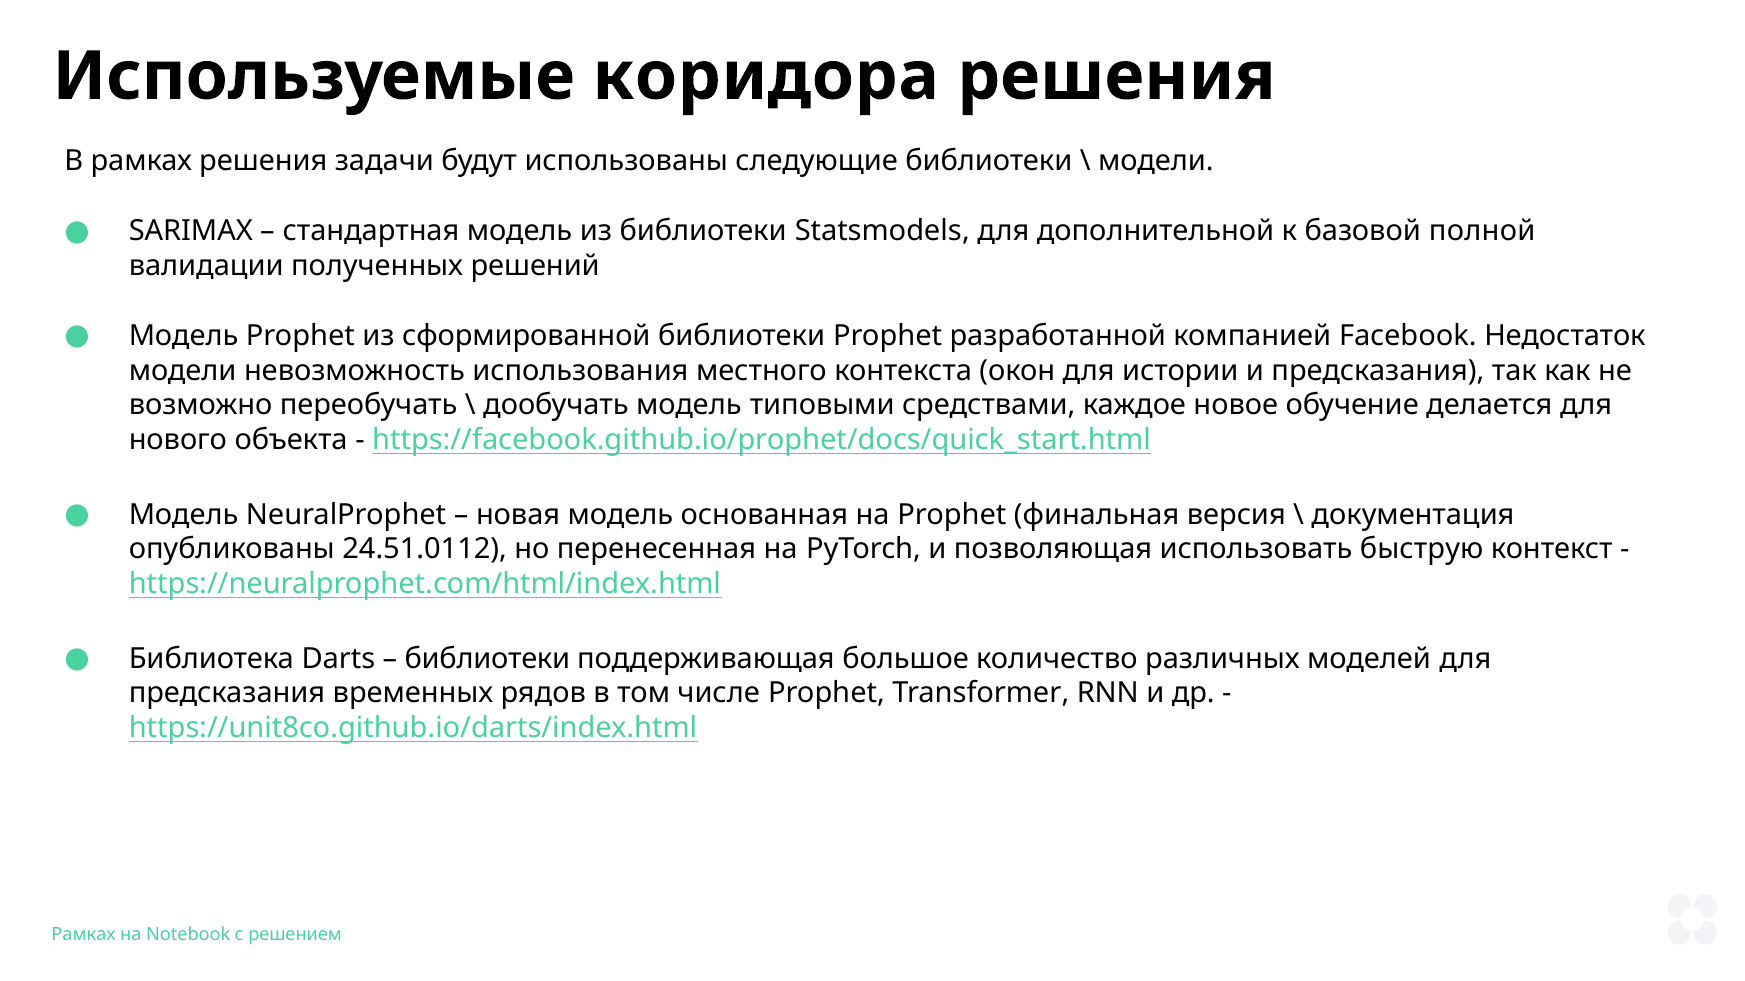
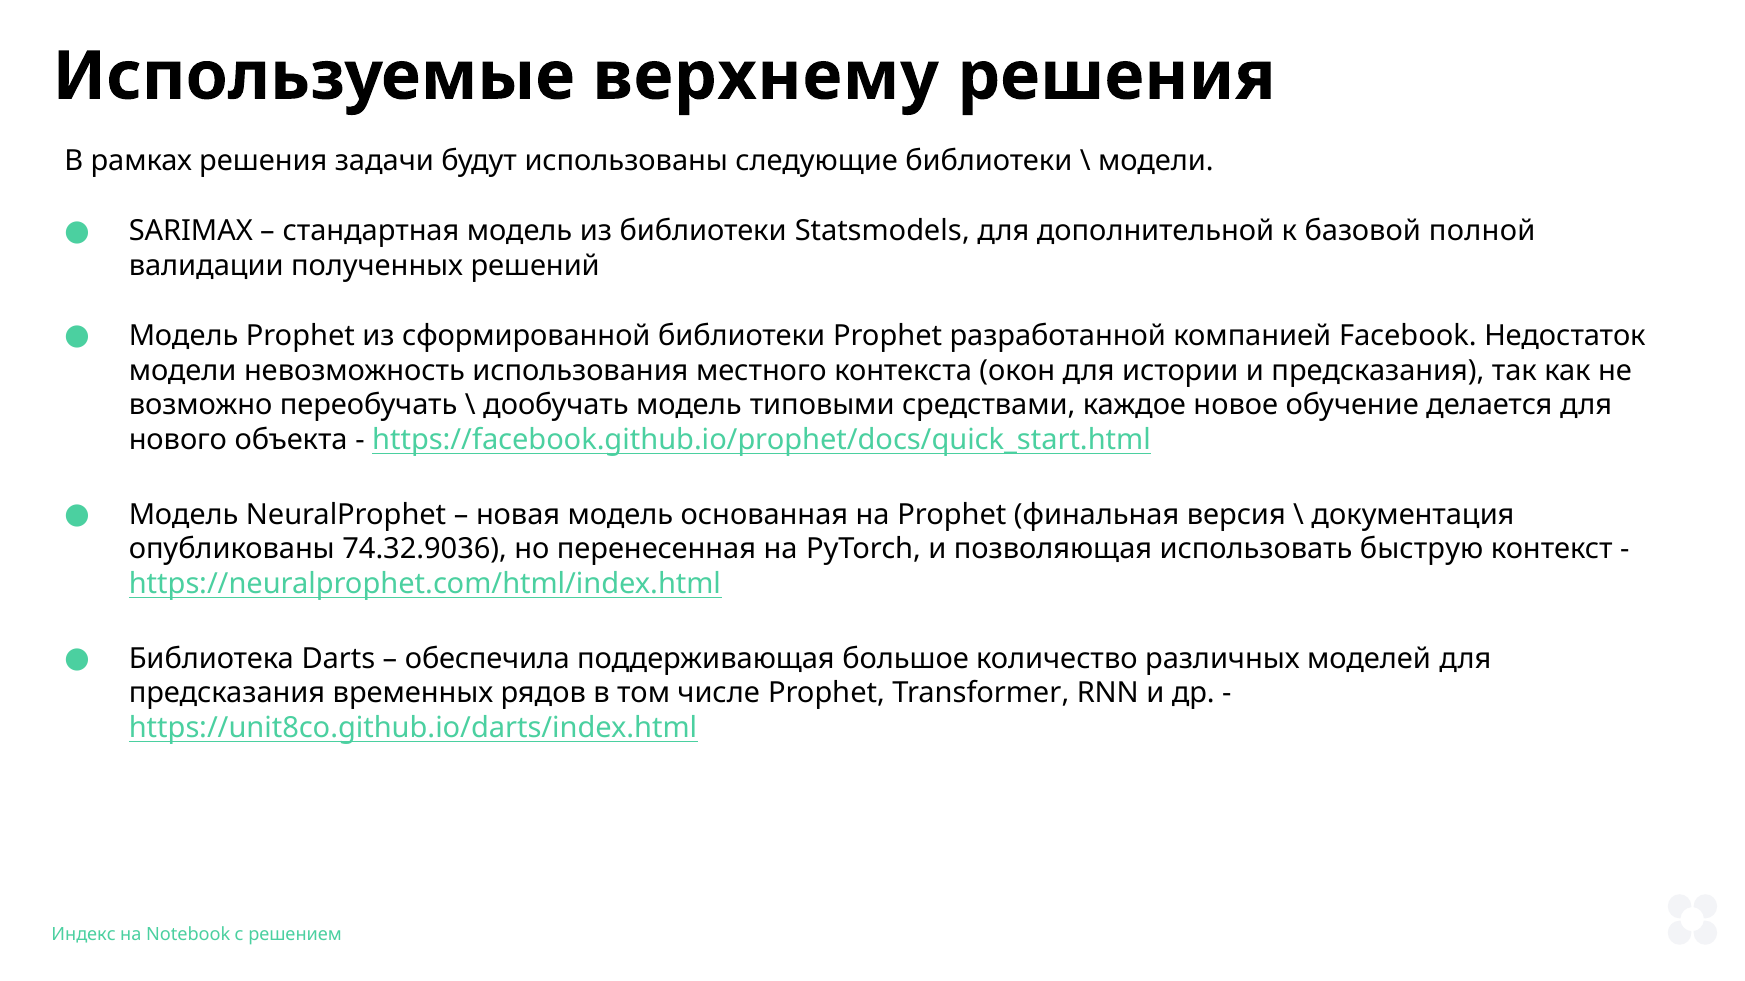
коридора: коридора -> верхнему
24.51.0112: 24.51.0112 -> 74.32.9036
библиотеки at (487, 659): библиотеки -> обеспечила
Рамках at (84, 935): Рамках -> Индекс
